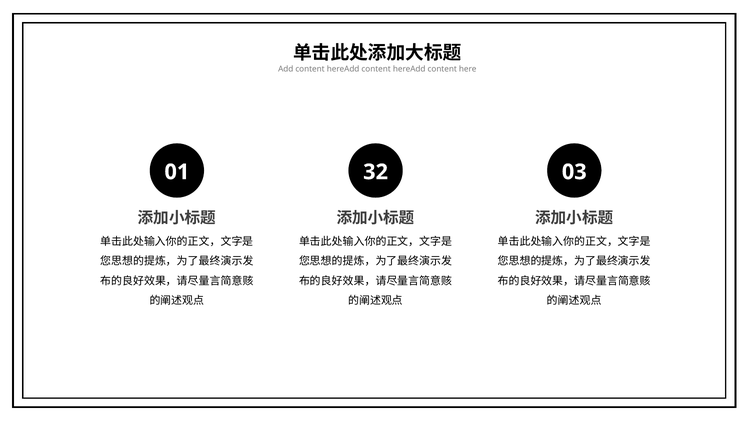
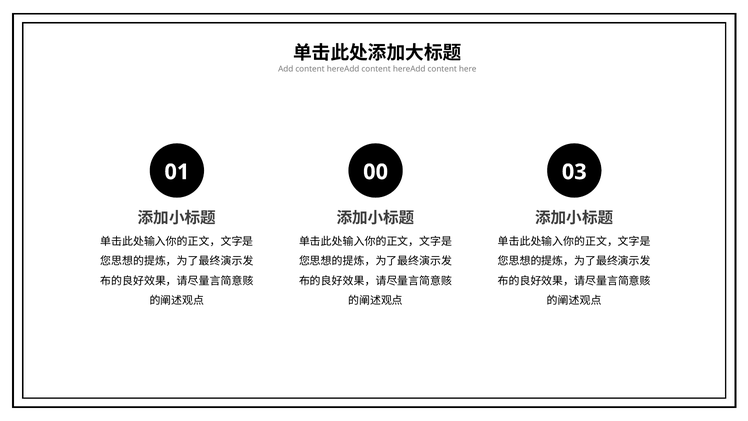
32: 32 -> 00
